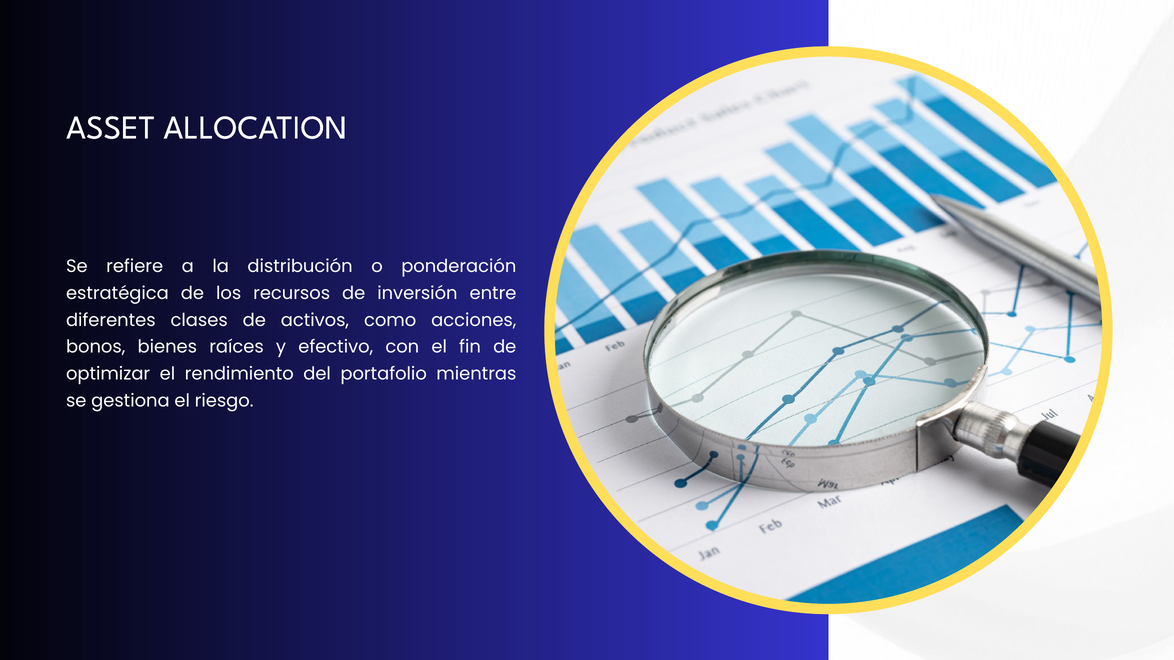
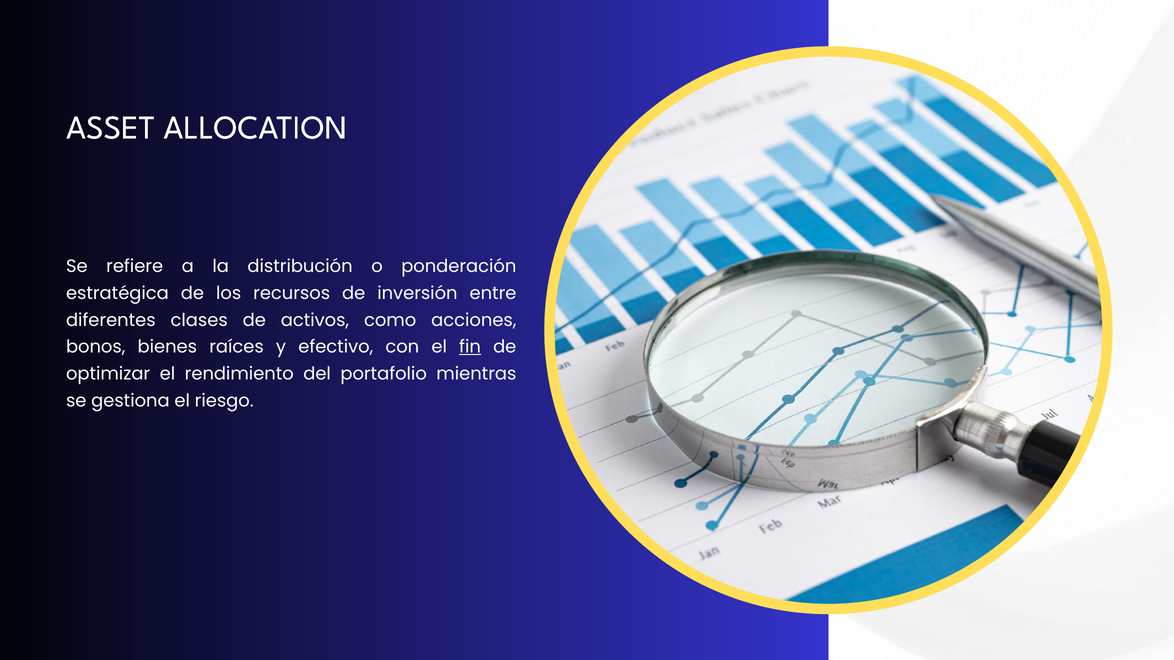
fin underline: none -> present
